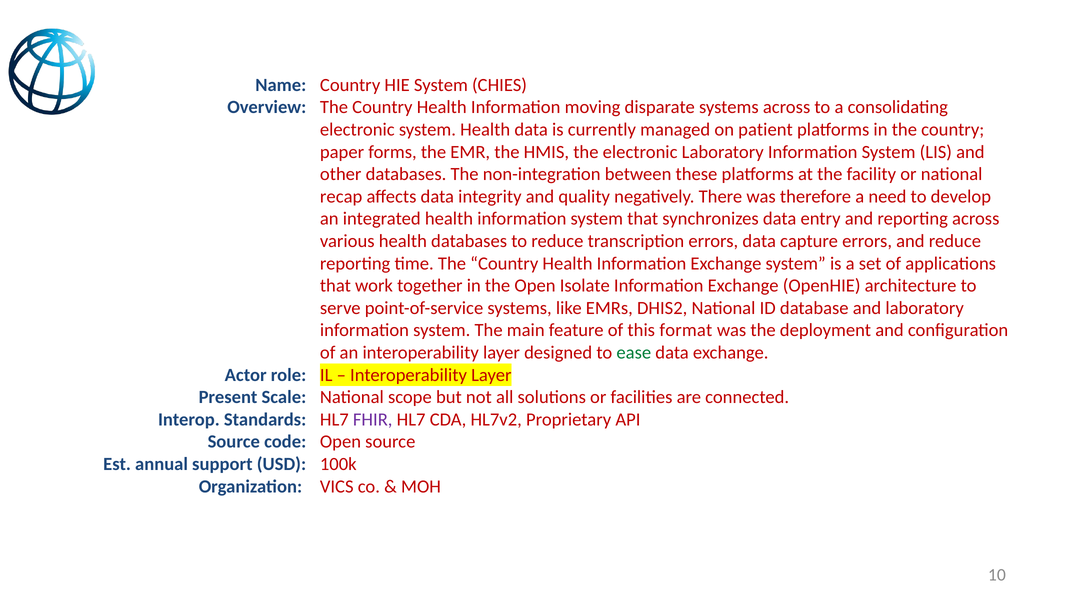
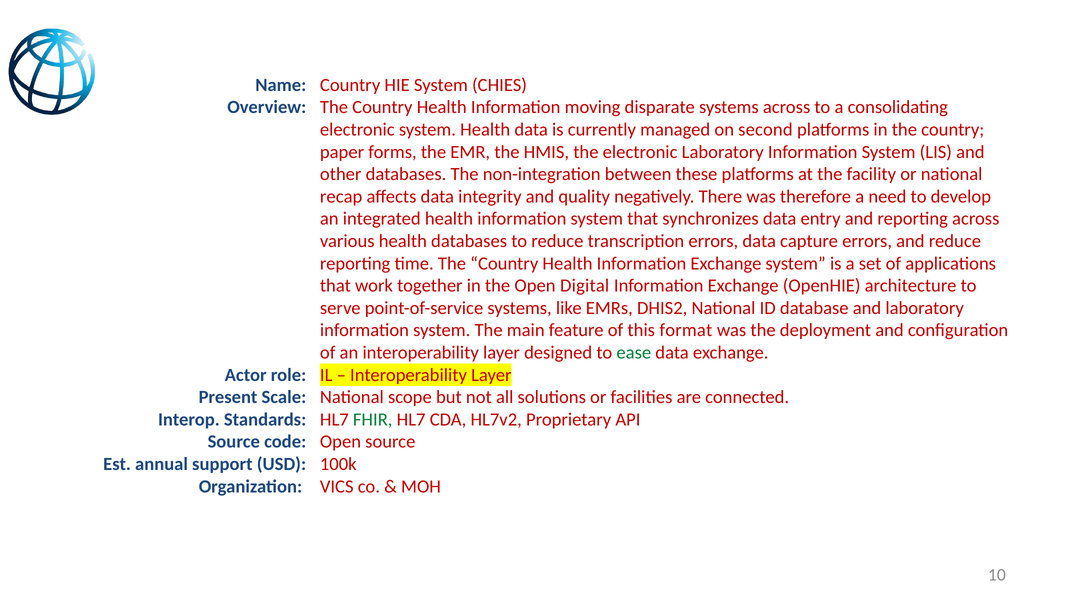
patient: patient -> second
Isolate: Isolate -> Digital
FHIR colour: purple -> green
